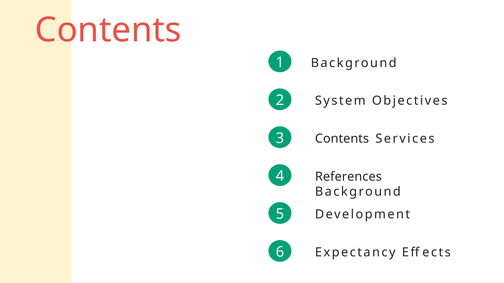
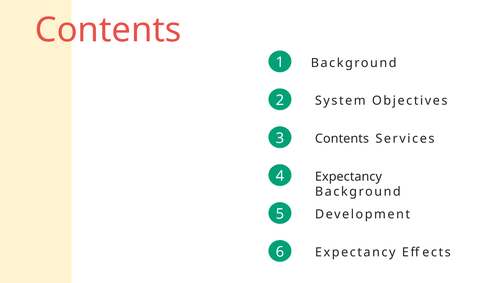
4 References: References -> Expectancy
